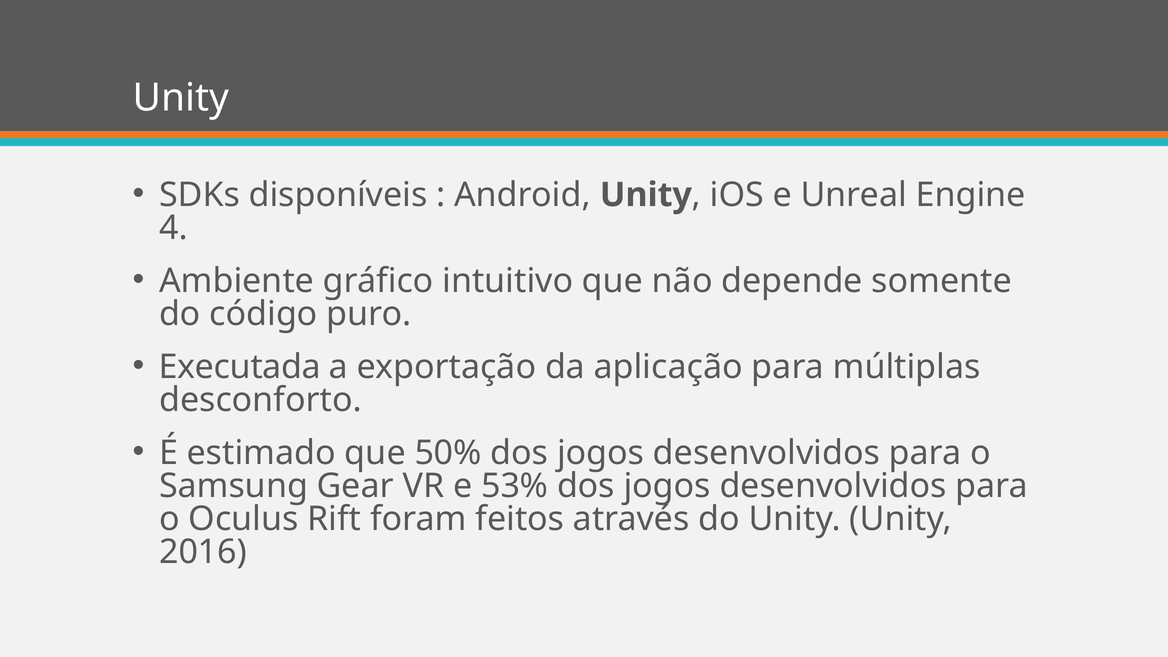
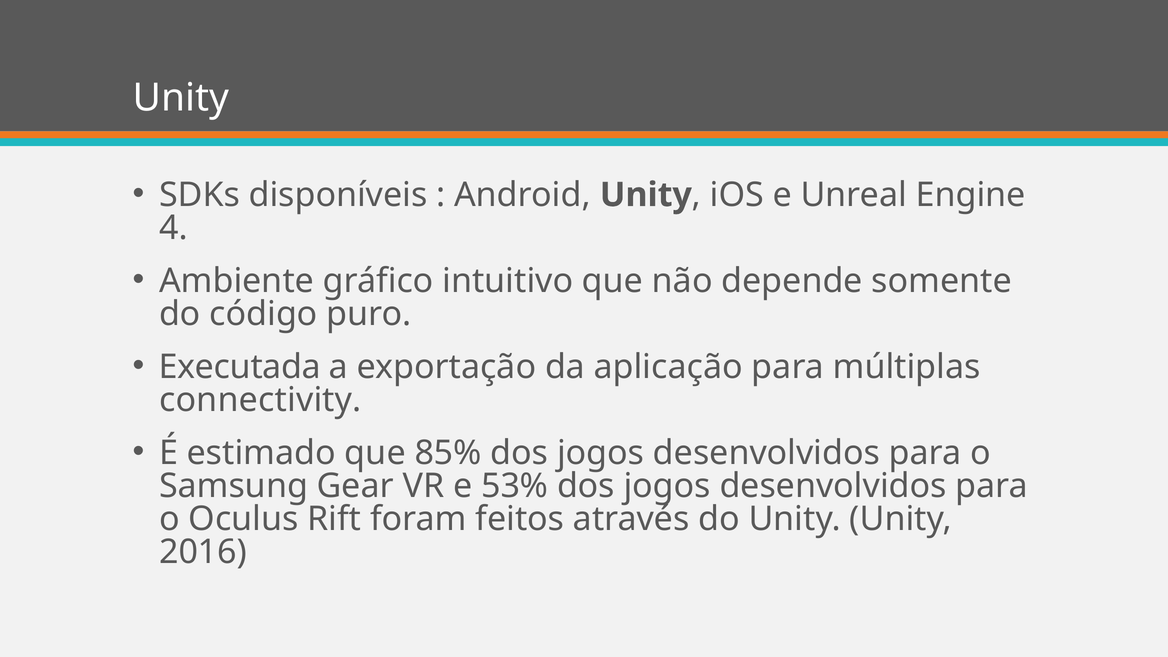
desconforto: desconforto -> connectivity
50%: 50% -> 85%
